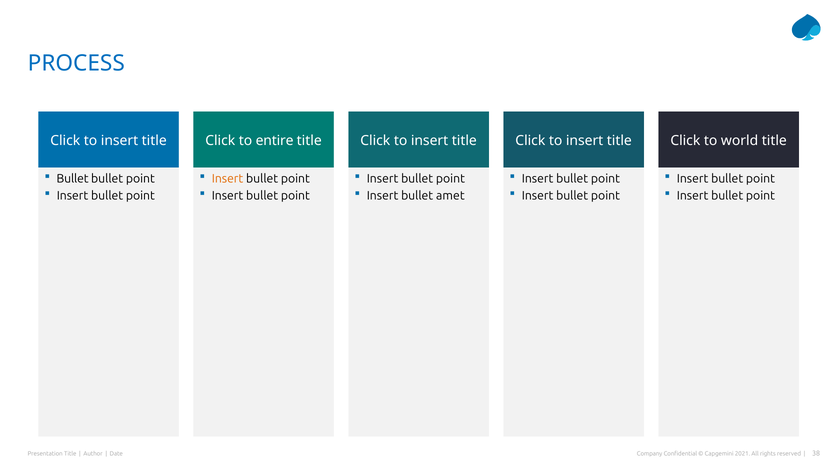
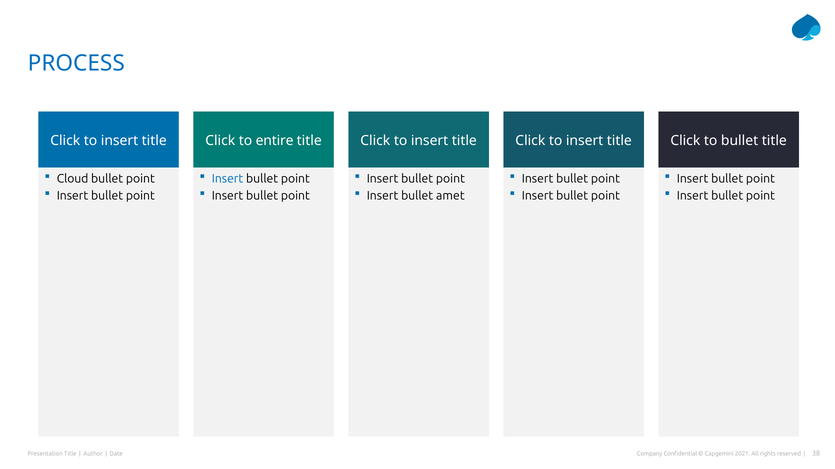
to world: world -> bullet
Bullet at (73, 179): Bullet -> Cloud
Insert at (228, 179) colour: orange -> blue
